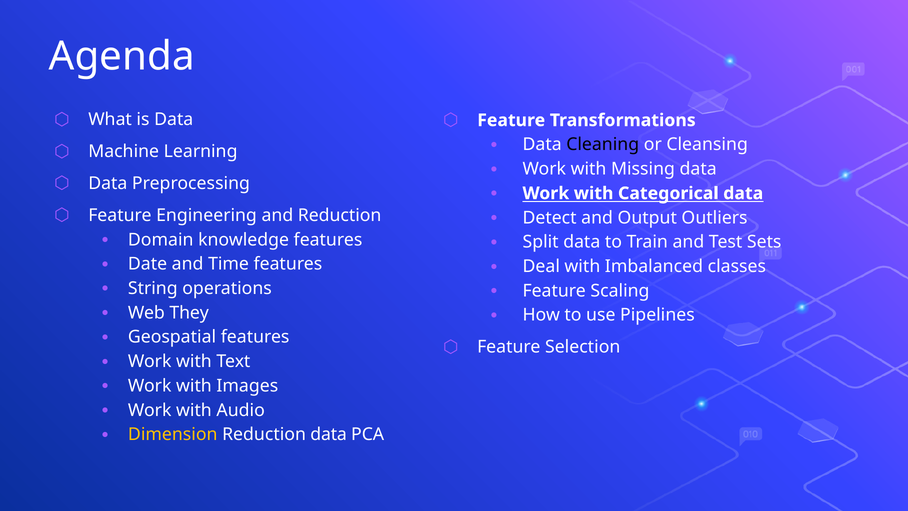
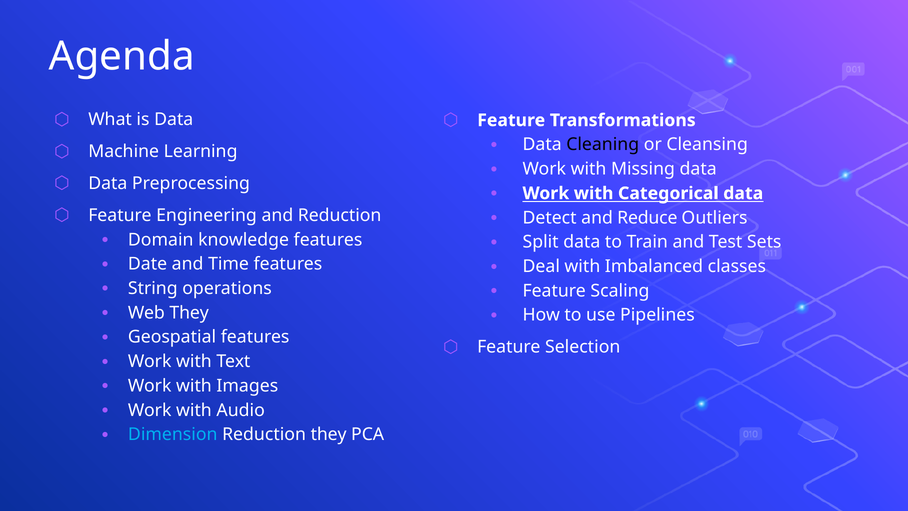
Output: Output -> Reduce
Dimension colour: yellow -> light blue
Reduction data: data -> they
